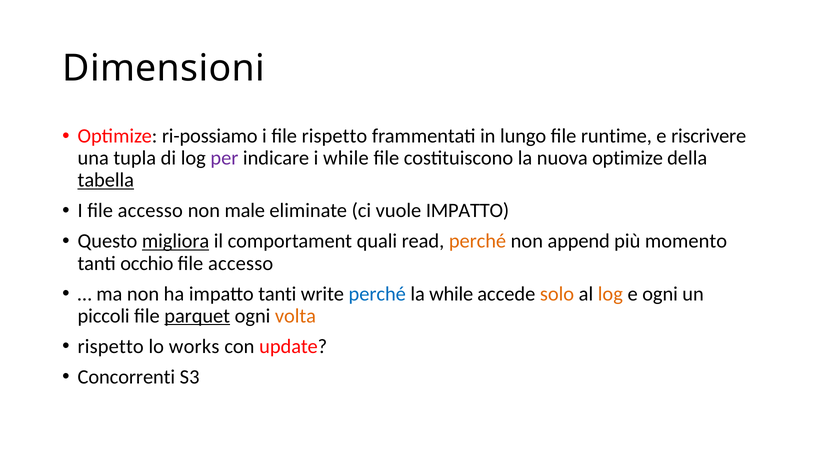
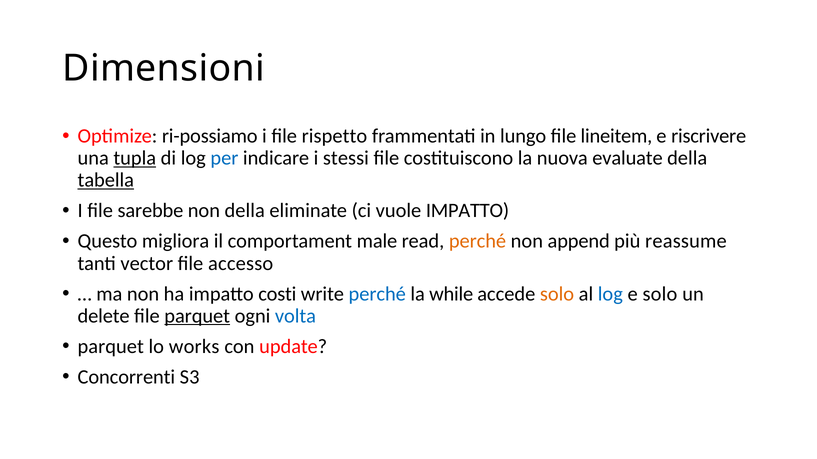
runtime: runtime -> lineitem
tupla underline: none -> present
per colour: purple -> blue
i while: while -> stessi
nuova optimize: optimize -> evaluate
I file accesso: accesso -> sarebbe
non male: male -> della
migliora underline: present -> none
quali: quali -> male
momento: momento -> reassume
occhio: occhio -> vector
impatto tanti: tanti -> costi
log at (610, 294) colour: orange -> blue
e ogni: ogni -> solo
piccoli: piccoli -> delete
volta colour: orange -> blue
rispetto at (111, 347): rispetto -> parquet
